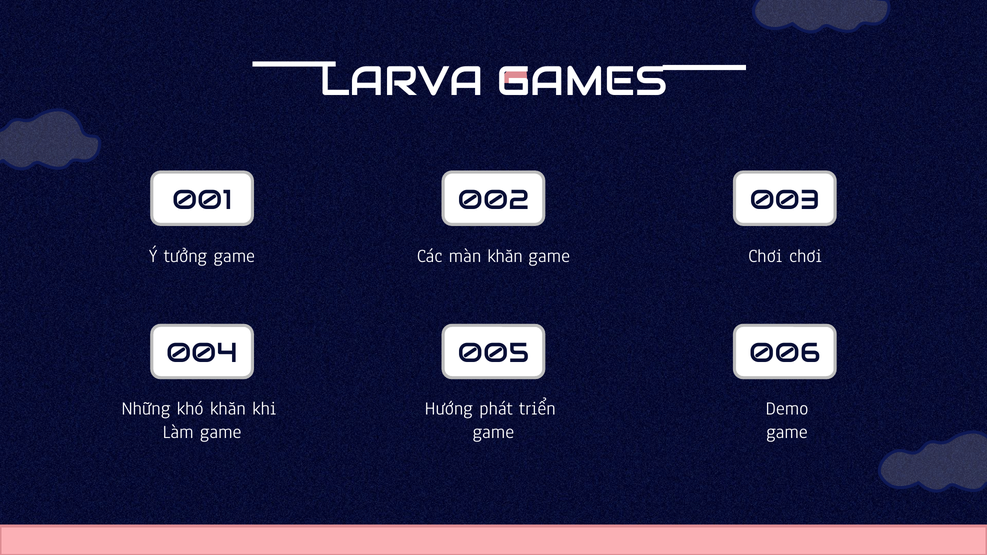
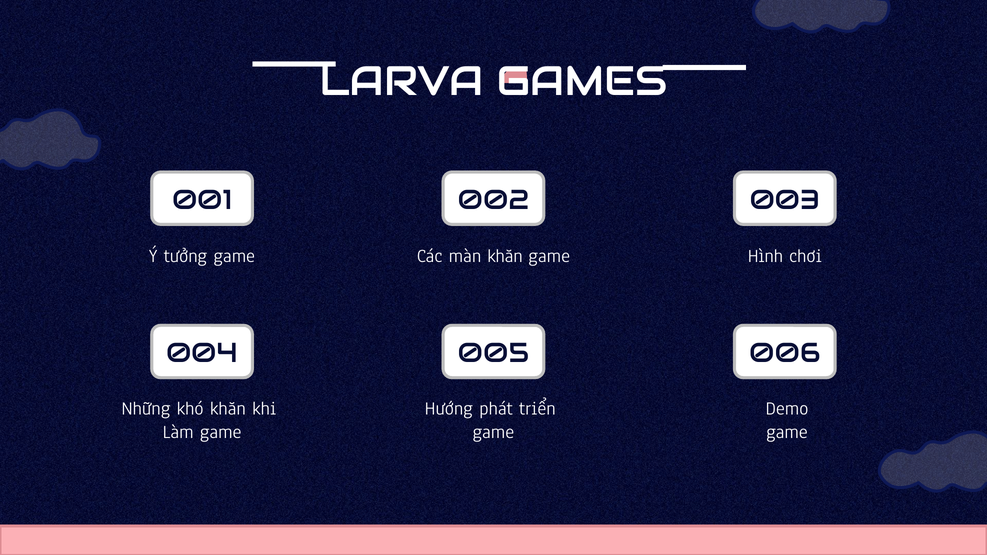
Chơi at (765, 256): Chơi -> Hình
